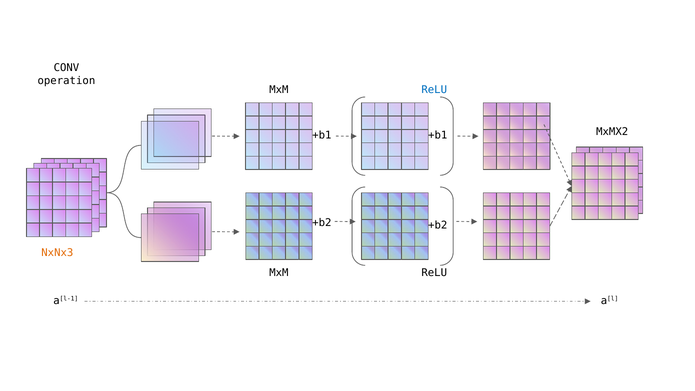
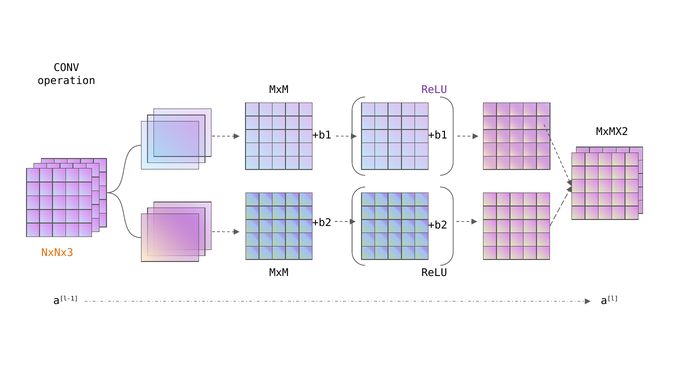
ReLU at (434, 90) colour: blue -> purple
